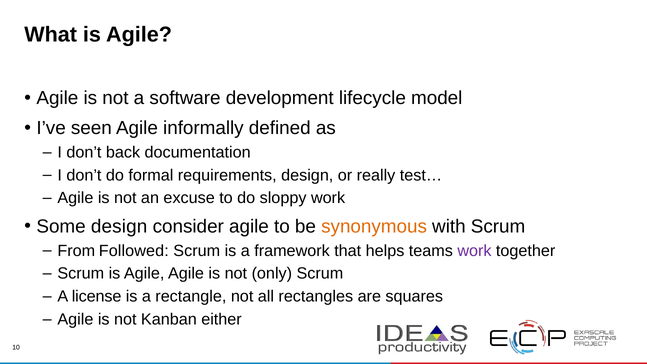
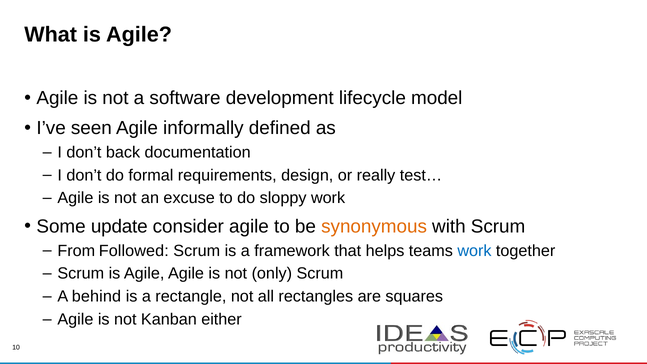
Some design: design -> update
work at (474, 251) colour: purple -> blue
license: license -> behind
